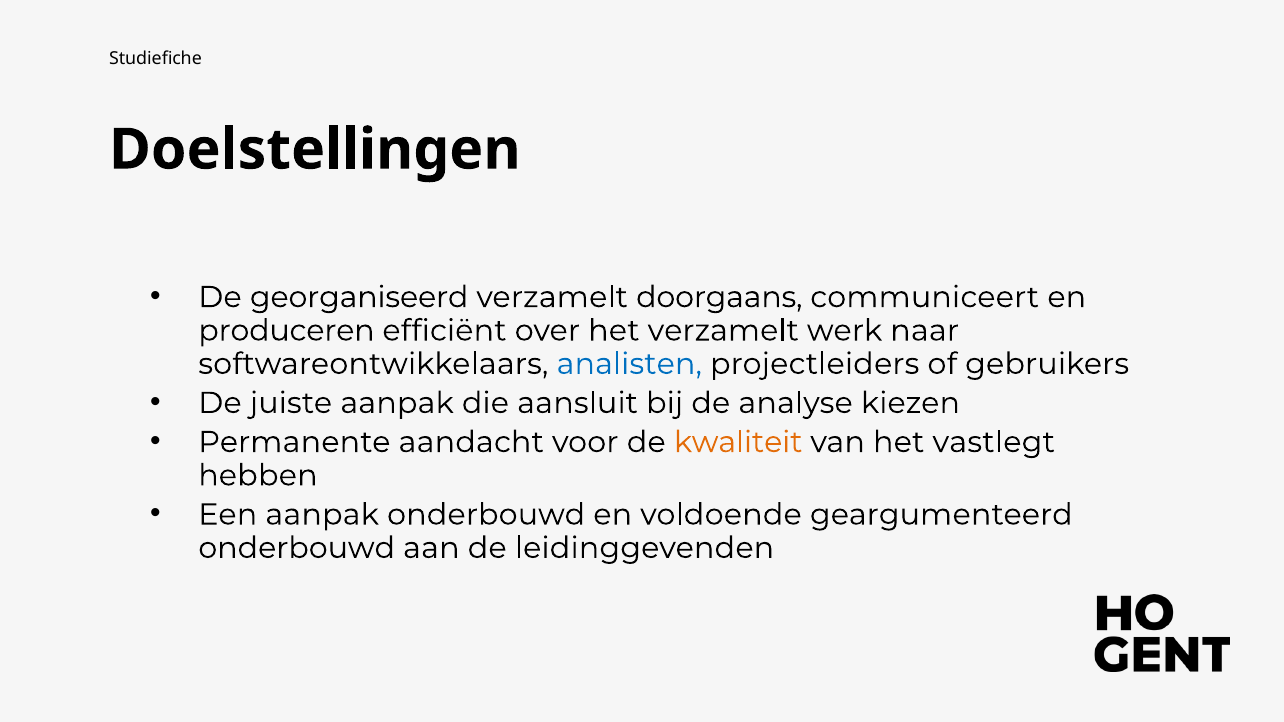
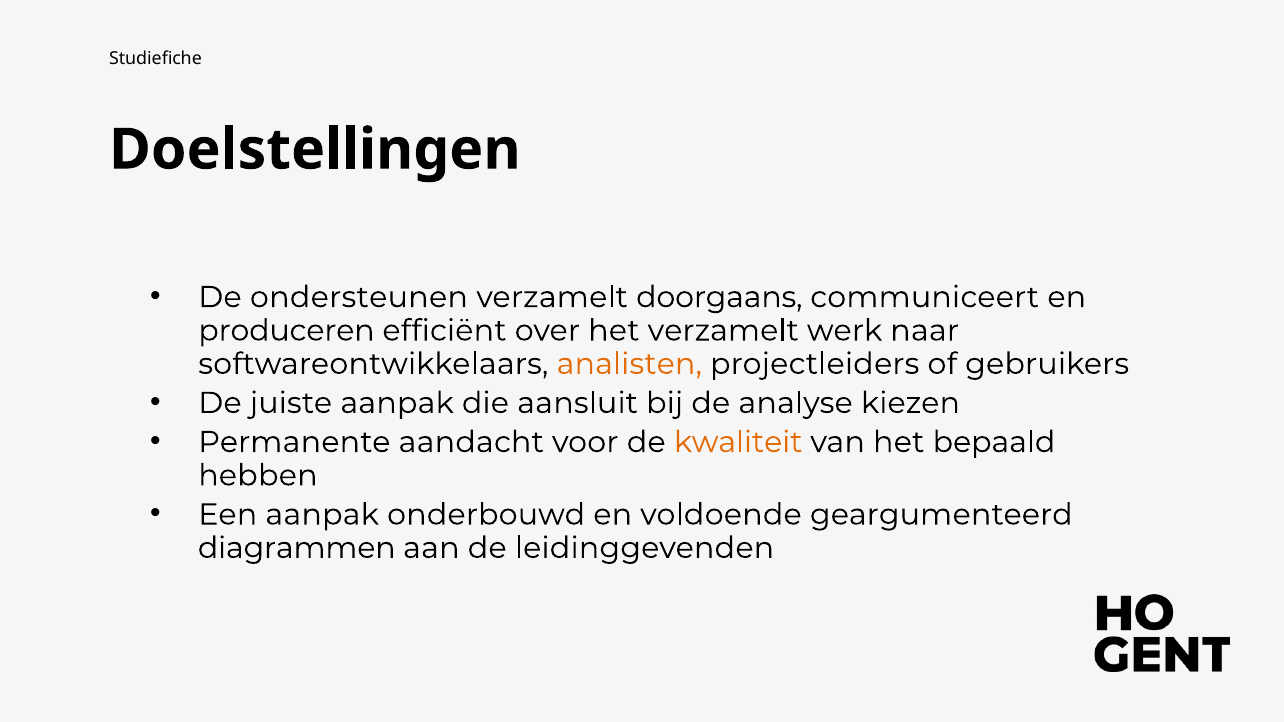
georganiseerd: georganiseerd -> ondersteunen
analisten colour: blue -> orange
vastlegt: vastlegt -> bepaald
onderbouwd at (297, 548): onderbouwd -> diagrammen
